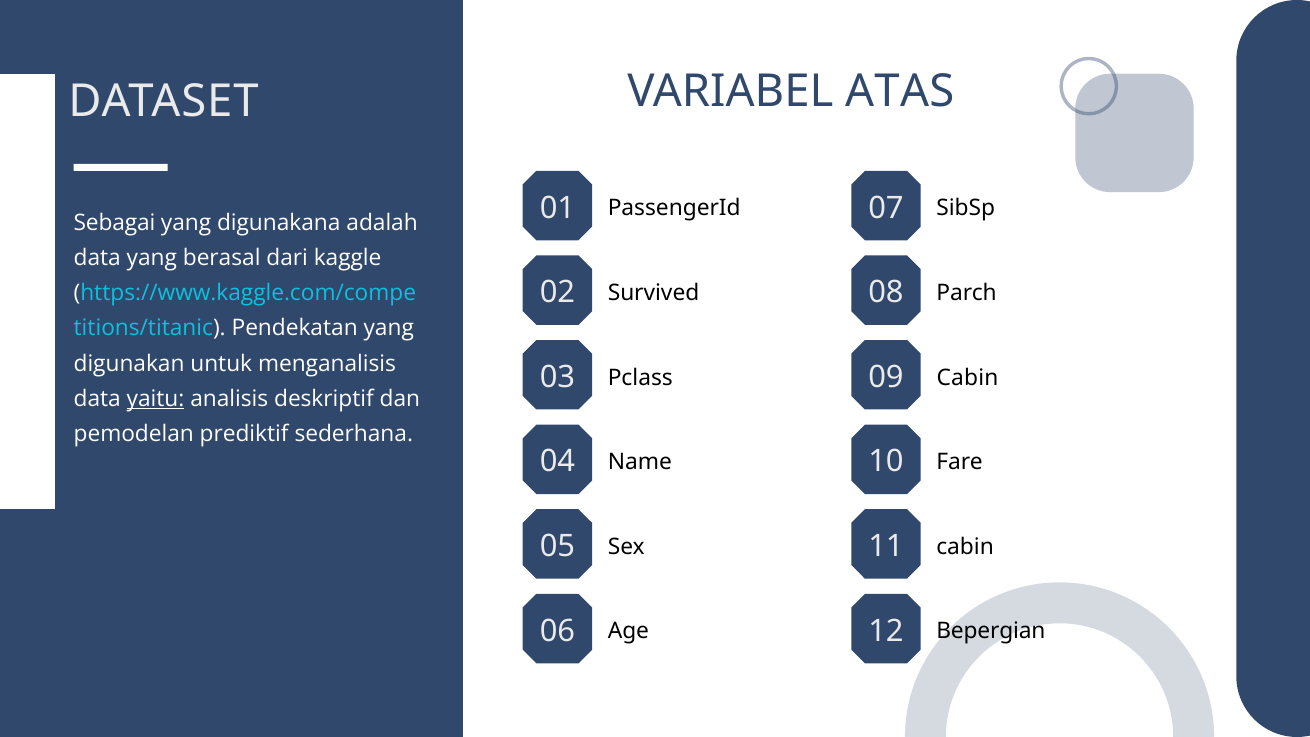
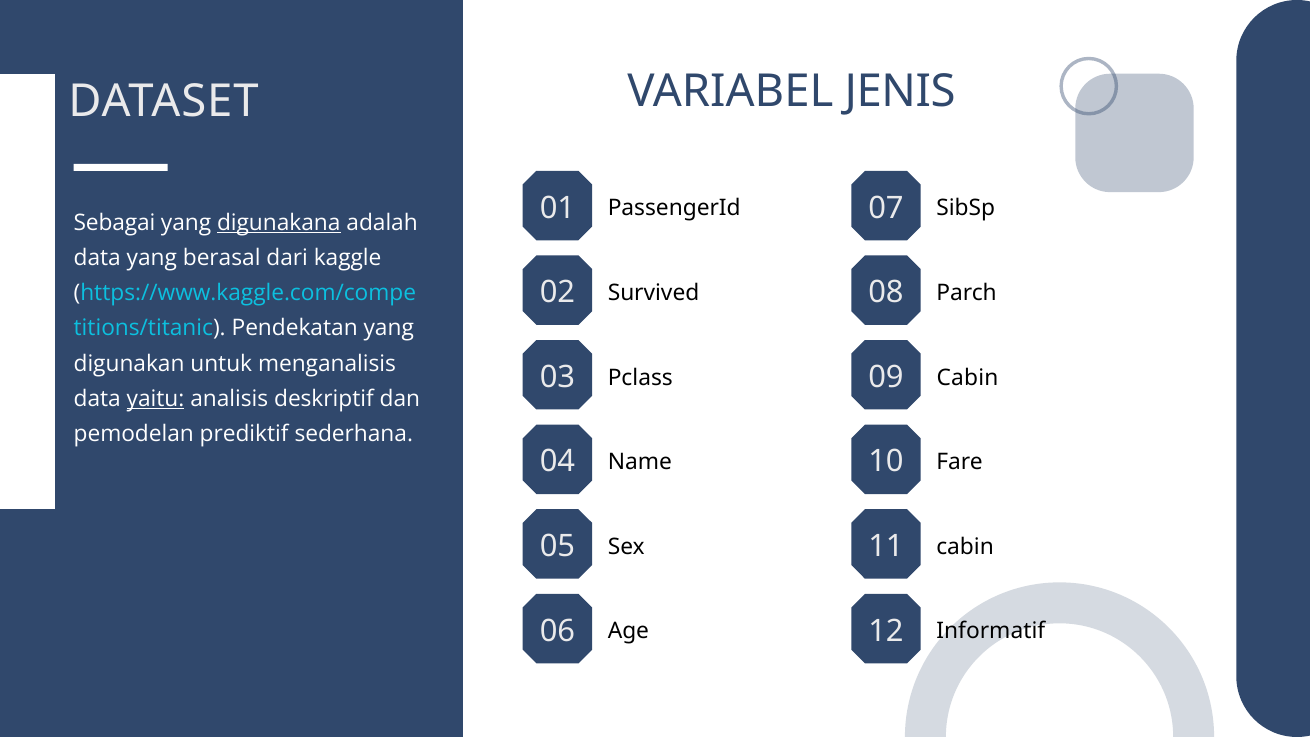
ATAS: ATAS -> JENIS
digunakana underline: none -> present
Bepergian: Bepergian -> Informatif
